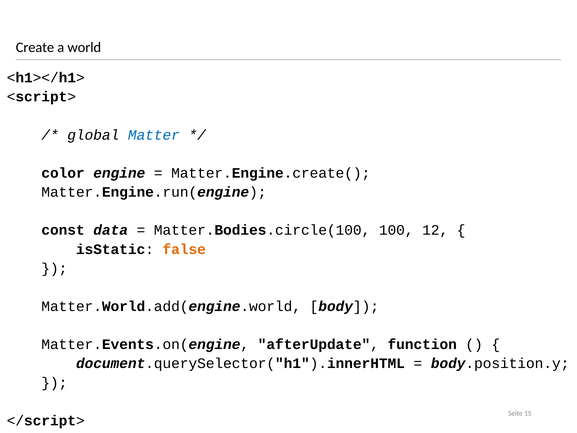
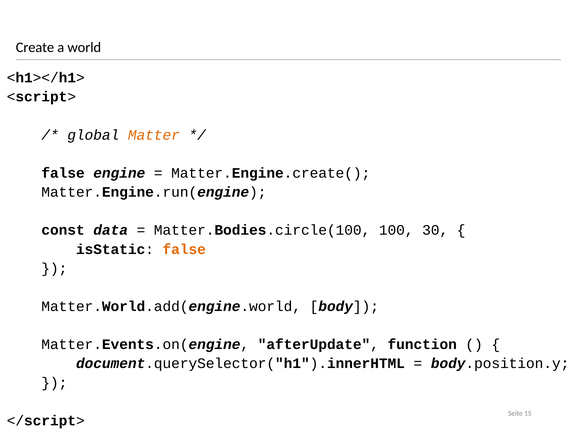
Matter colour: blue -> orange
color at (63, 173): color -> false
12: 12 -> 30
